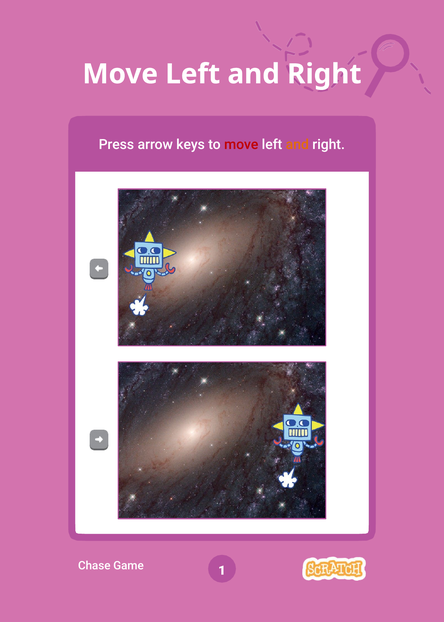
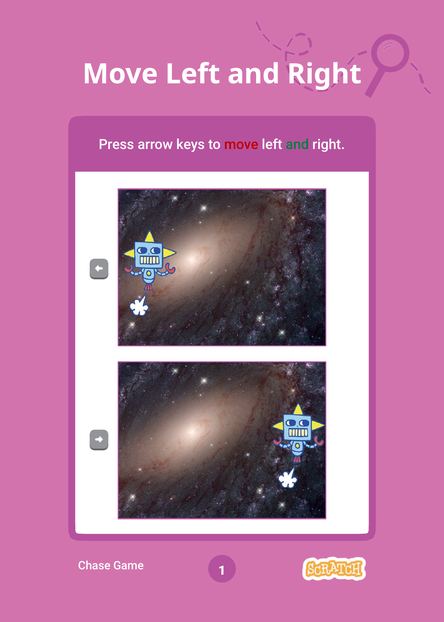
and at (297, 145) colour: orange -> green
